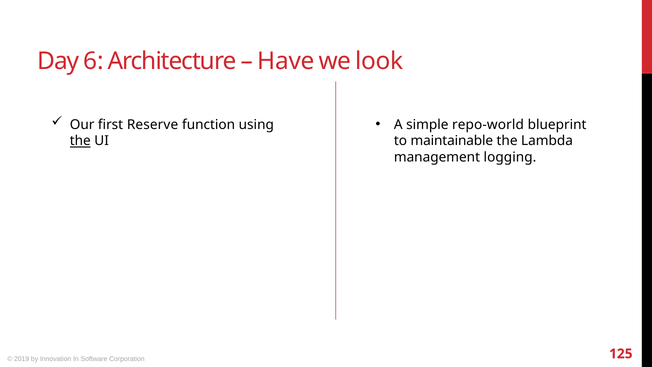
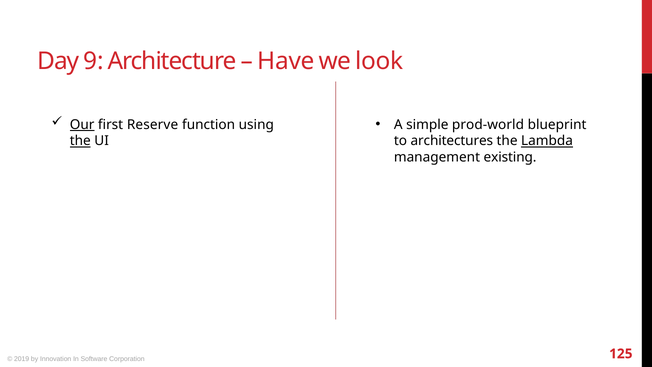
6: 6 -> 9
Our underline: none -> present
repo-world: repo-world -> prod-world
maintainable: maintainable -> architectures
Lambda underline: none -> present
logging: logging -> existing
